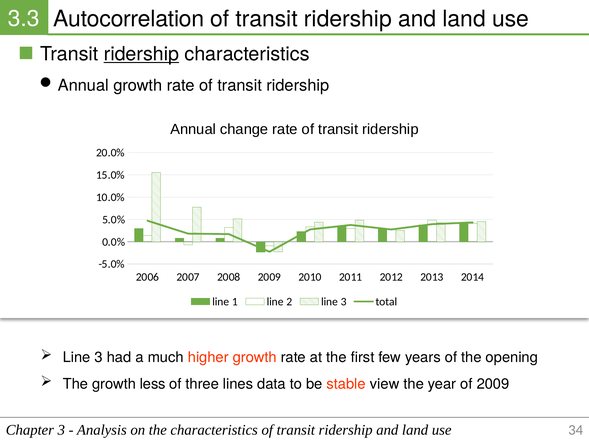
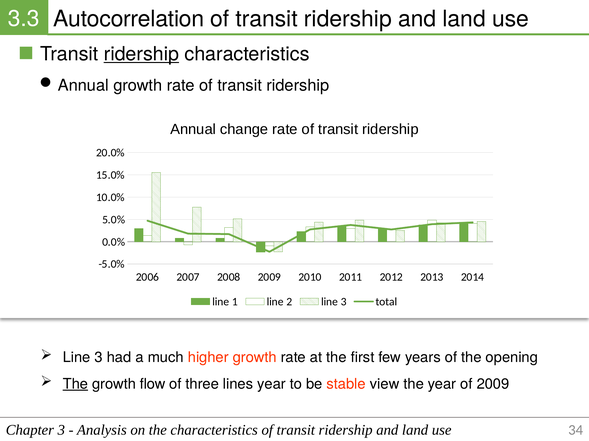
The at (75, 385) underline: none -> present
less: less -> flow
lines data: data -> year
